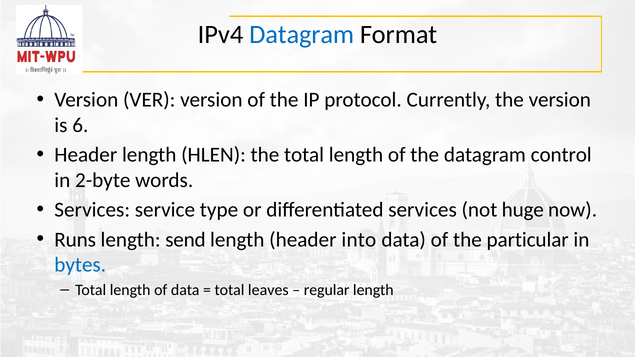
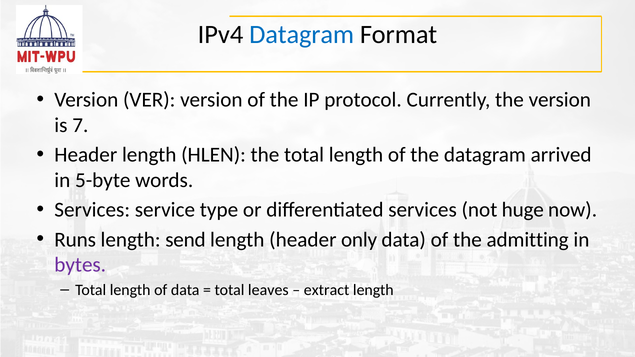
6: 6 -> 7
control: control -> arrived
2-byte: 2-byte -> 5-byte
into: into -> only
particular: particular -> admitting
bytes colour: blue -> purple
regular: regular -> extract
